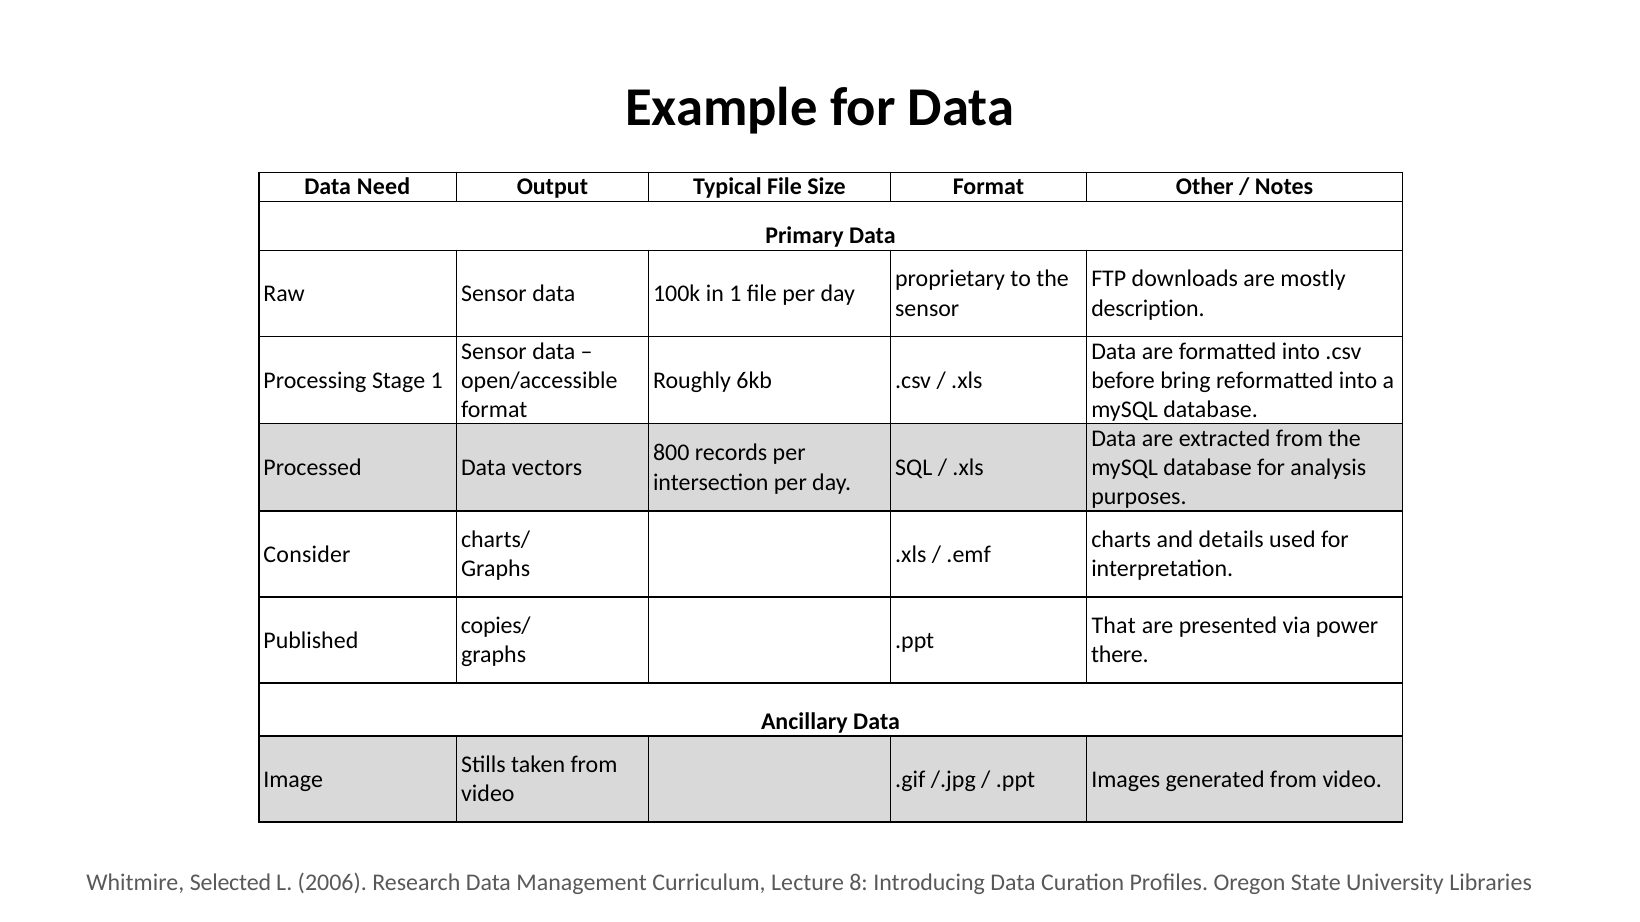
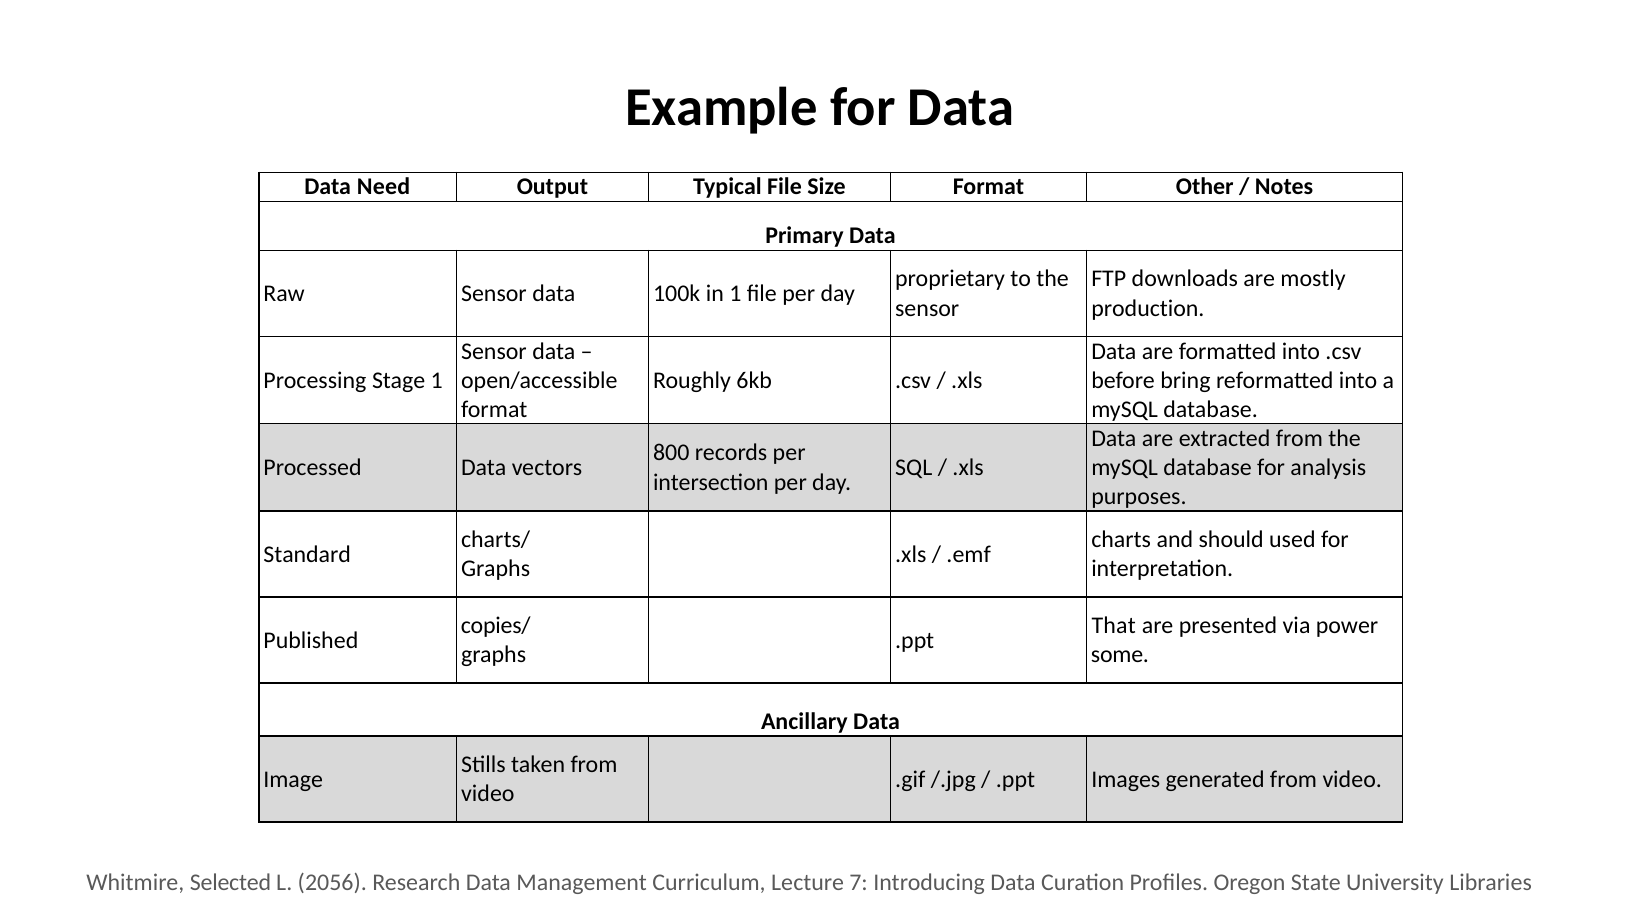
description: description -> production
details: details -> should
Consider: Consider -> Standard
there: there -> some
2006: 2006 -> 2056
8: 8 -> 7
